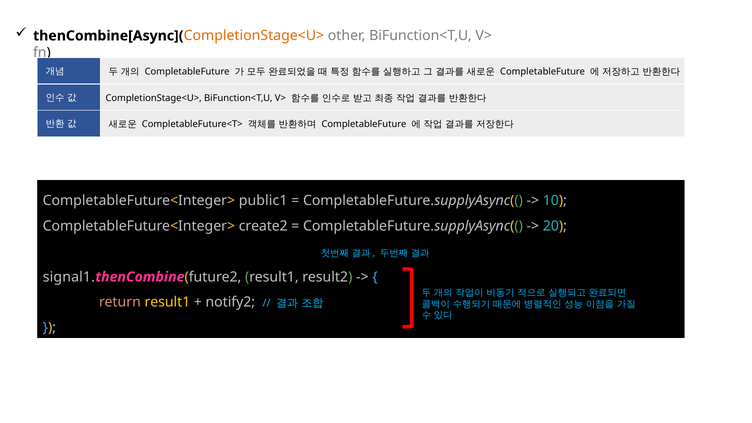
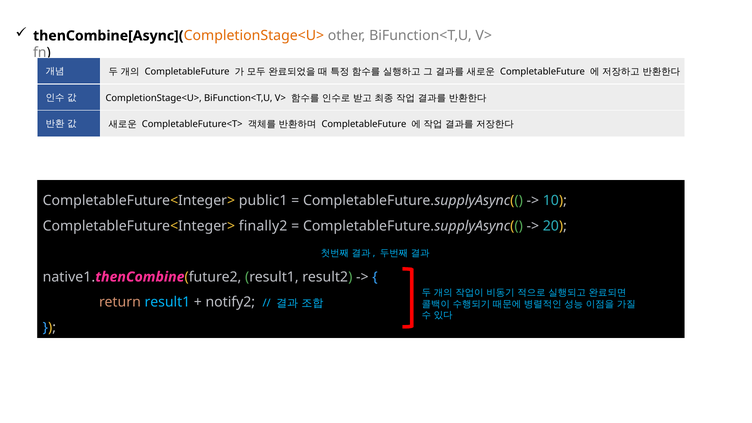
create2: create2 -> finally2
signal1: signal1 -> native1
result1 at (167, 302) colour: yellow -> light blue
